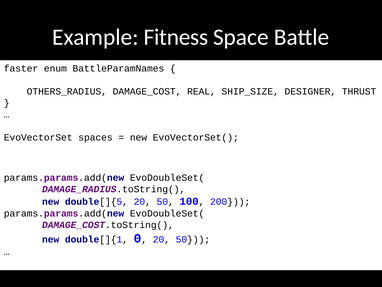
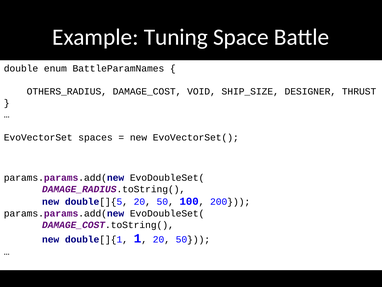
Fitness: Fitness -> Tuning
faster: faster -> double
REAL: REAL -> VOID
0: 0 -> 1
